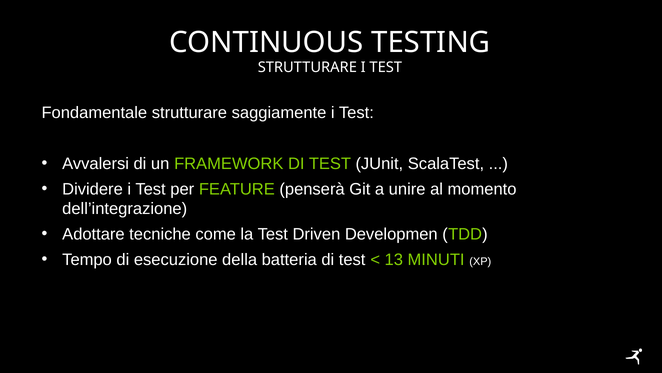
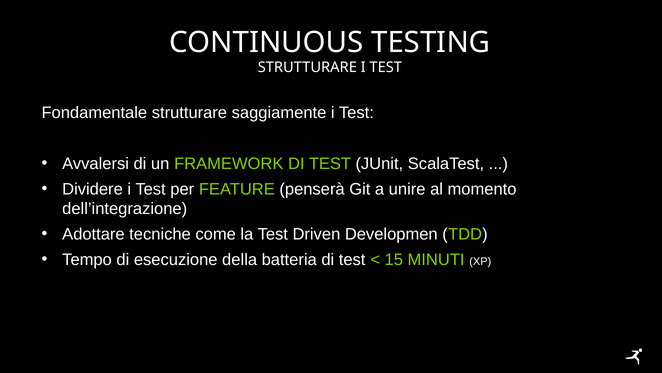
13: 13 -> 15
